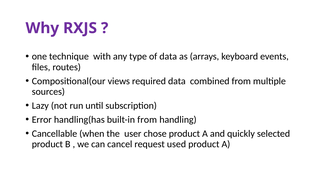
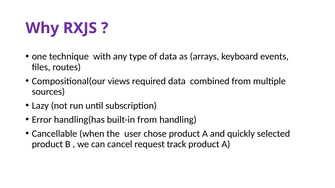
used: used -> track
